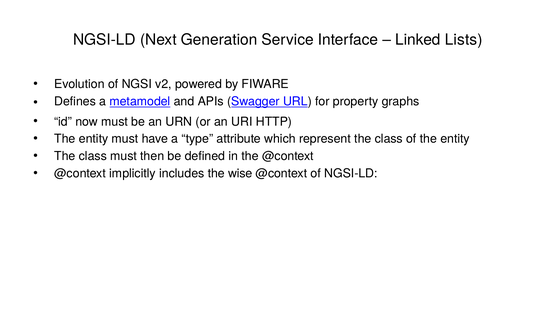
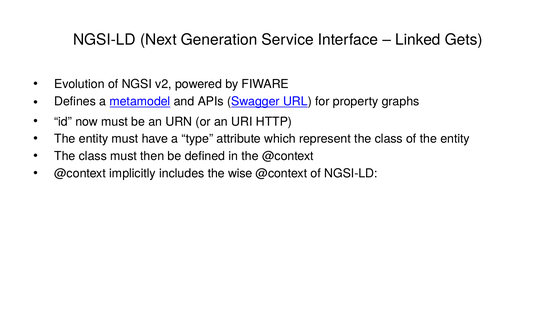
Lists: Lists -> Gets
